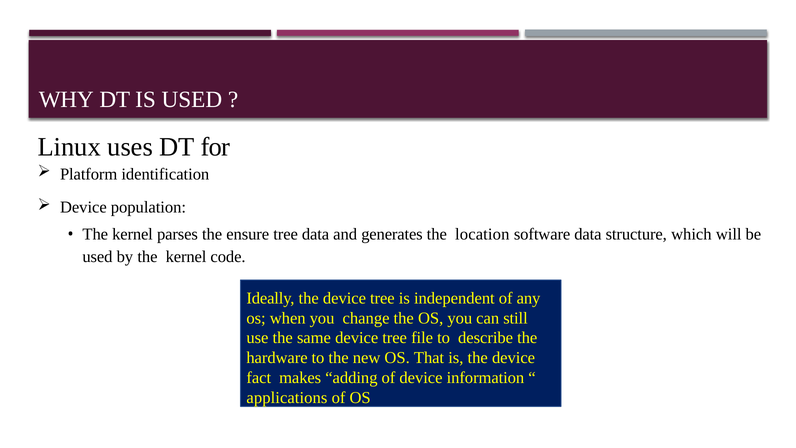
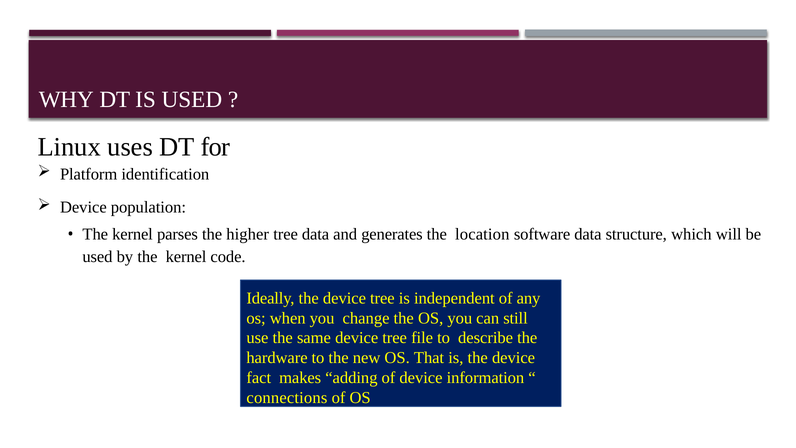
ensure: ensure -> higher
applications: applications -> connections
